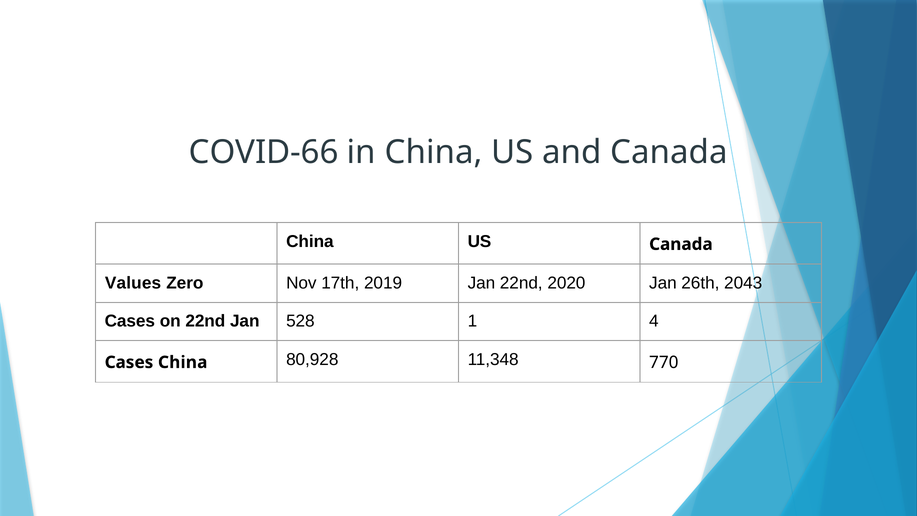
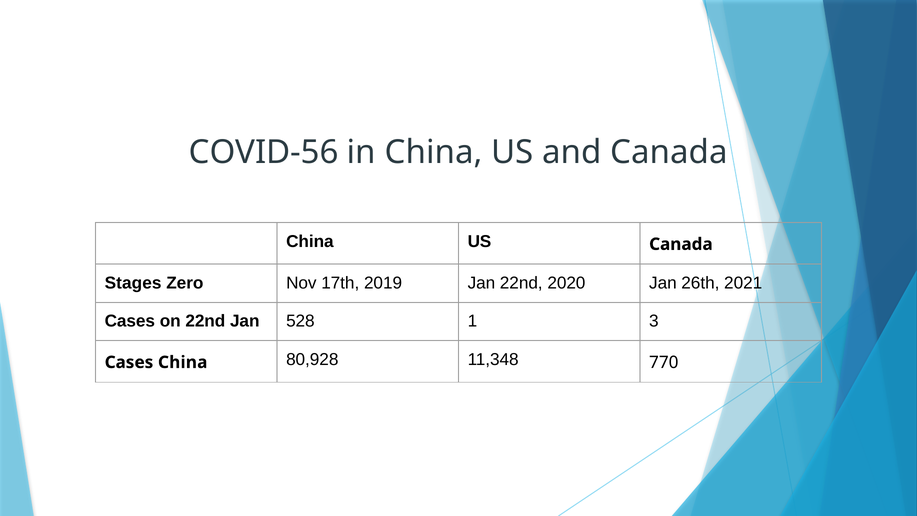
COVID-66: COVID-66 -> COVID-56
Values: Values -> Stages
2043: 2043 -> 2021
4: 4 -> 3
